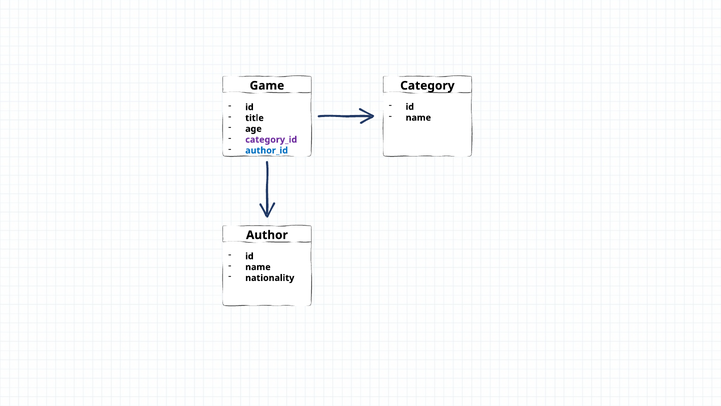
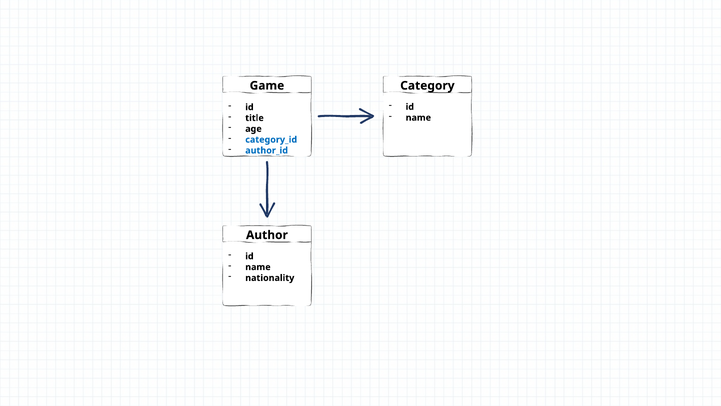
category_id colour: purple -> blue
